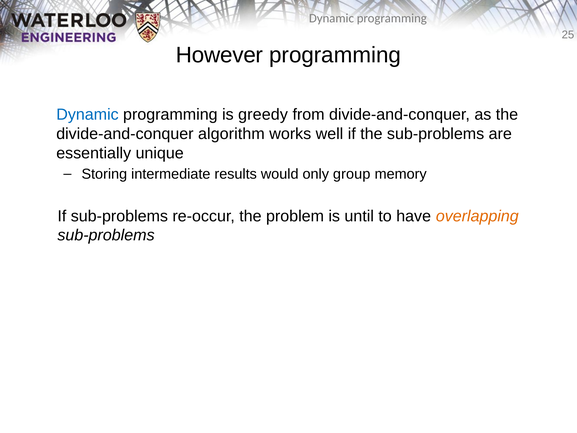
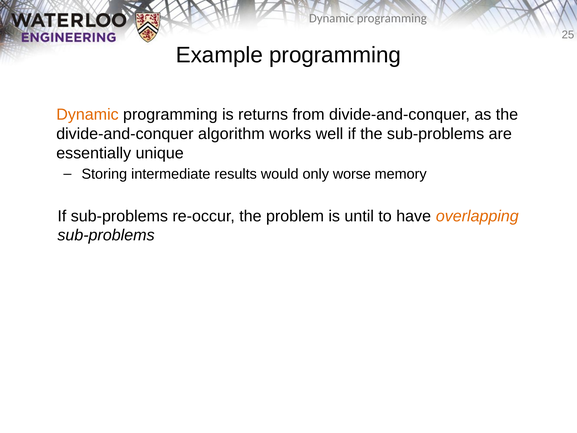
However: However -> Example
Dynamic at (87, 115) colour: blue -> orange
greedy: greedy -> returns
group: group -> worse
